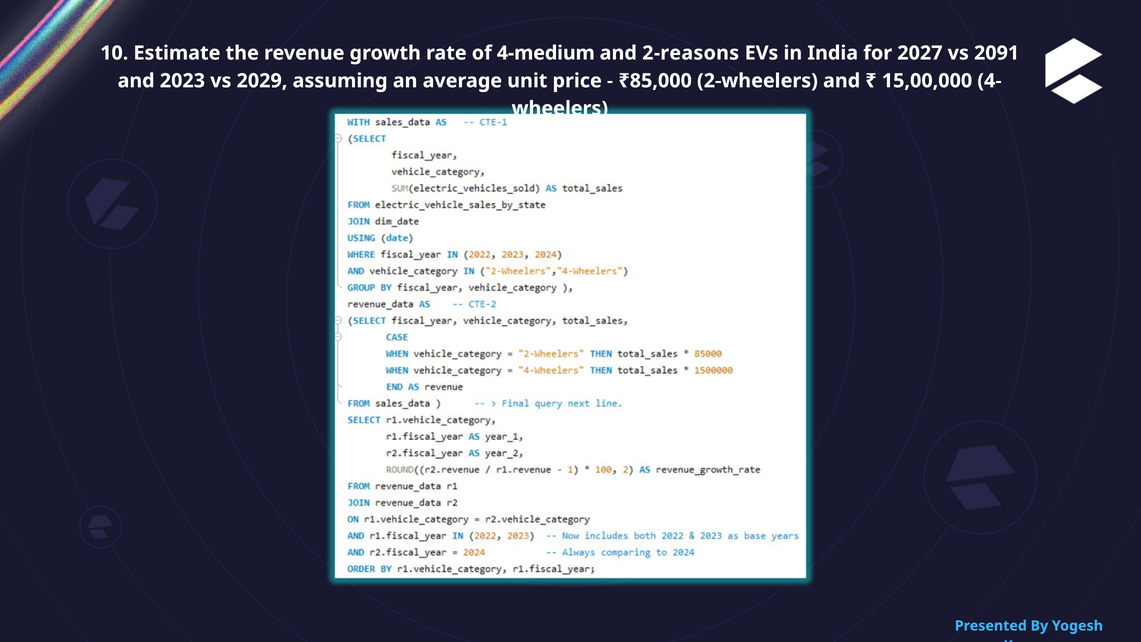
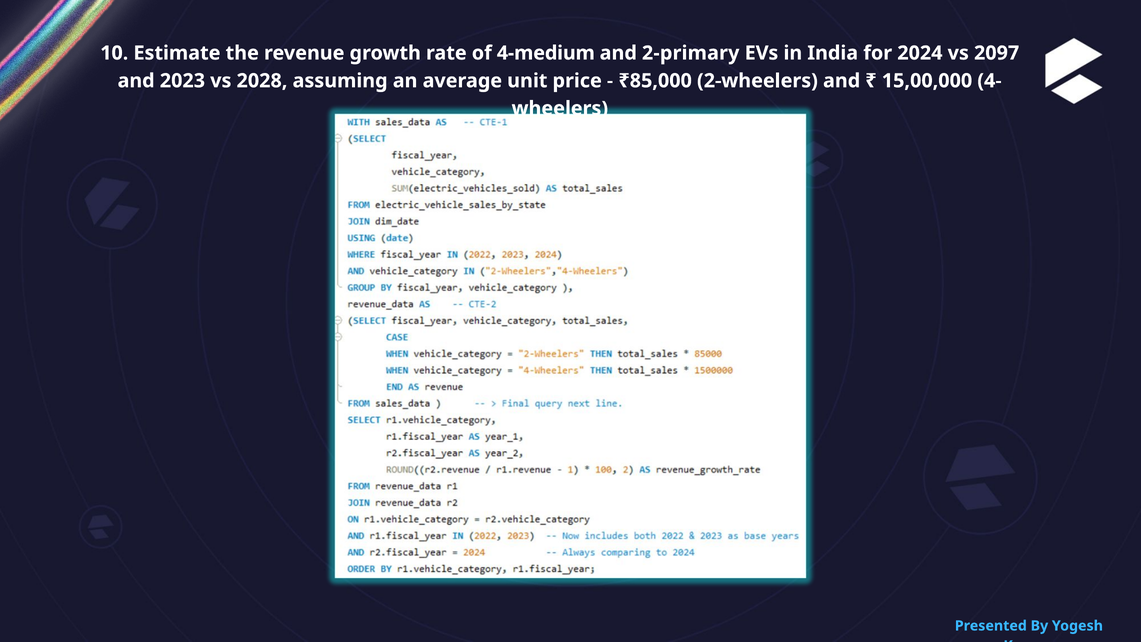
2-reasons: 2-reasons -> 2-primary
2027: 2027 -> 2024
2091: 2091 -> 2097
2029: 2029 -> 2028
